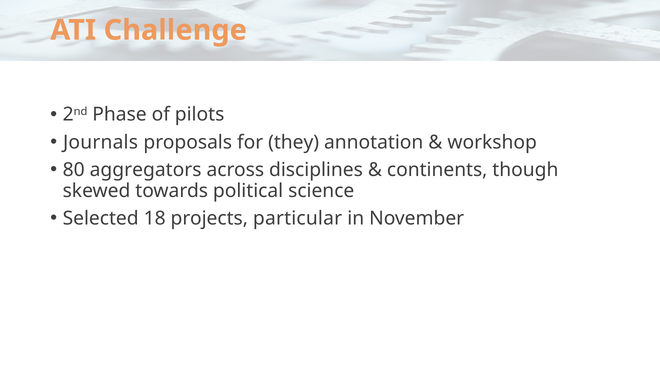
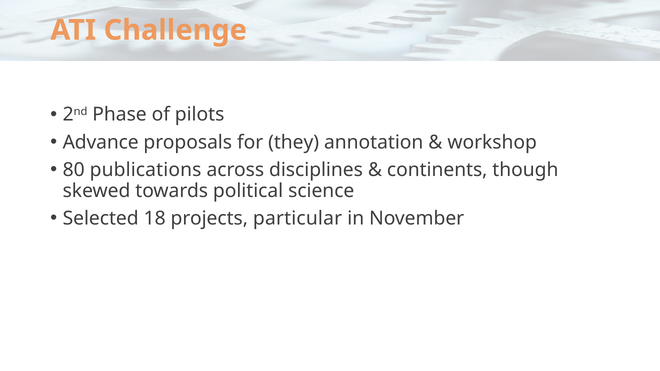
Journals: Journals -> Advance
aggregators: aggregators -> publications
